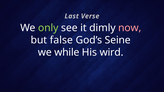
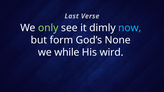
now colour: pink -> light blue
false: false -> form
Seine: Seine -> None
